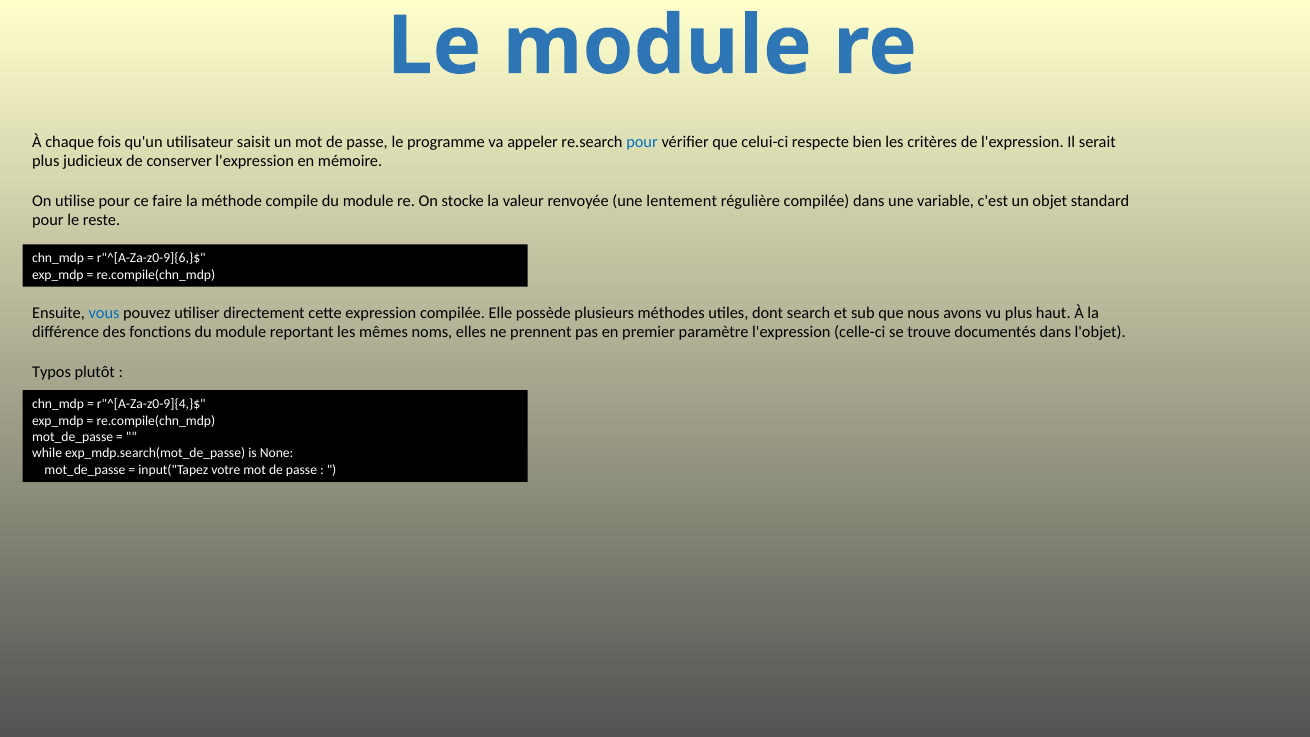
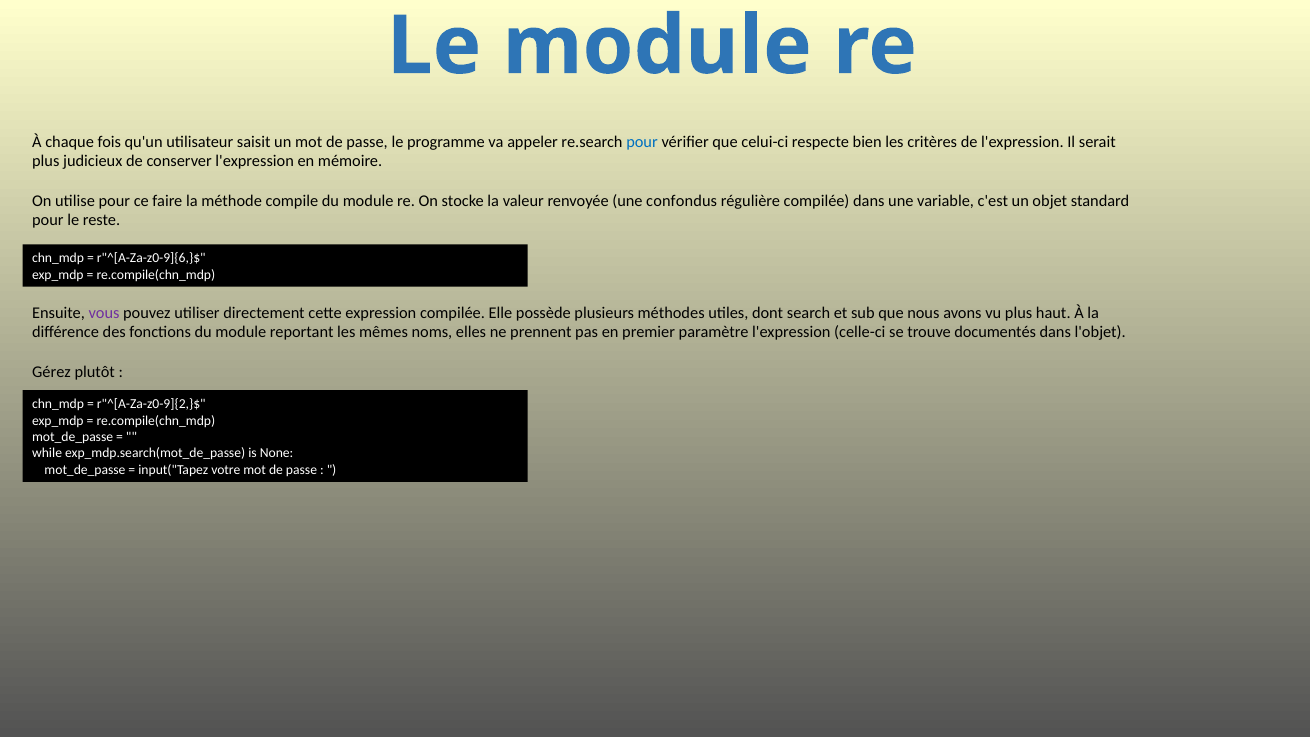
lentement: lentement -> confondus
vous colour: blue -> purple
Typos: Typos -> Gérez
r"^[A-Za-z0-9]{4,}$: r"^[A-Za-z0-9]{4,}$ -> r"^[A-Za-z0-9]{2,}$
